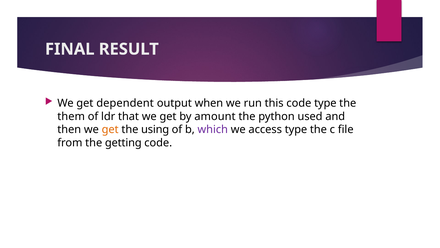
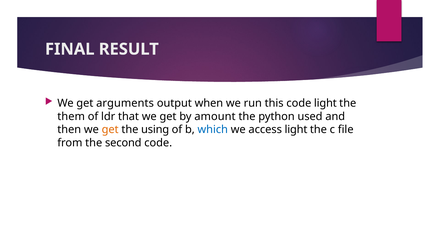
dependent: dependent -> arguments
code type: type -> light
which colour: purple -> blue
access type: type -> light
getting: getting -> second
